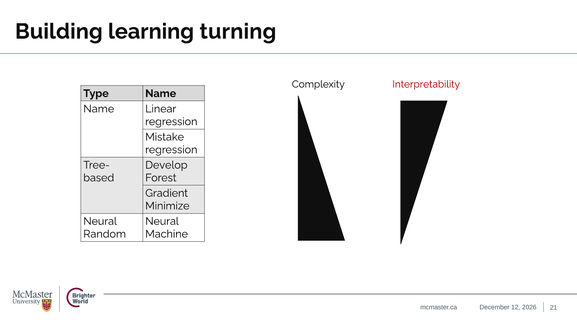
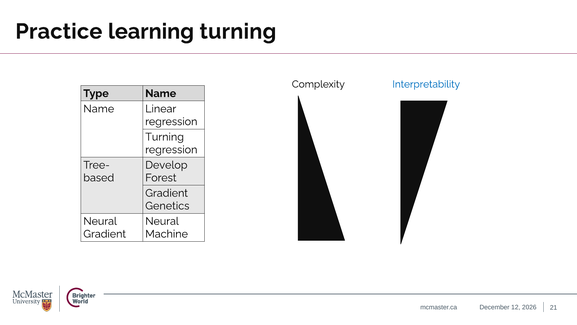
Building: Building -> Practice
Interpretability colour: red -> blue
Mistake at (165, 137): Mistake -> Turning
Minimize: Minimize -> Genetics
Random at (105, 234): Random -> Gradient
